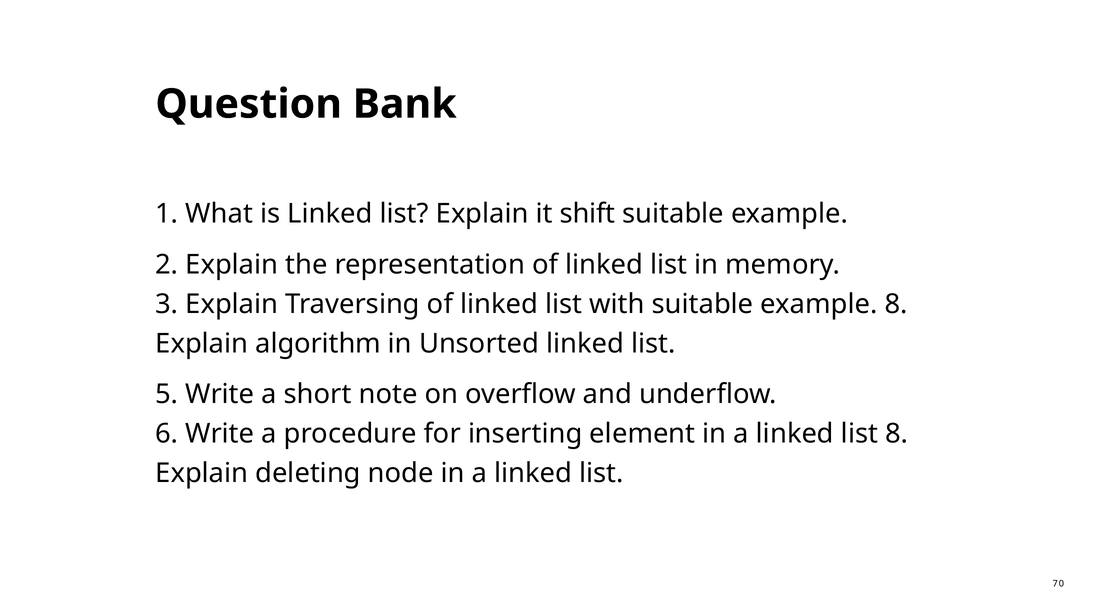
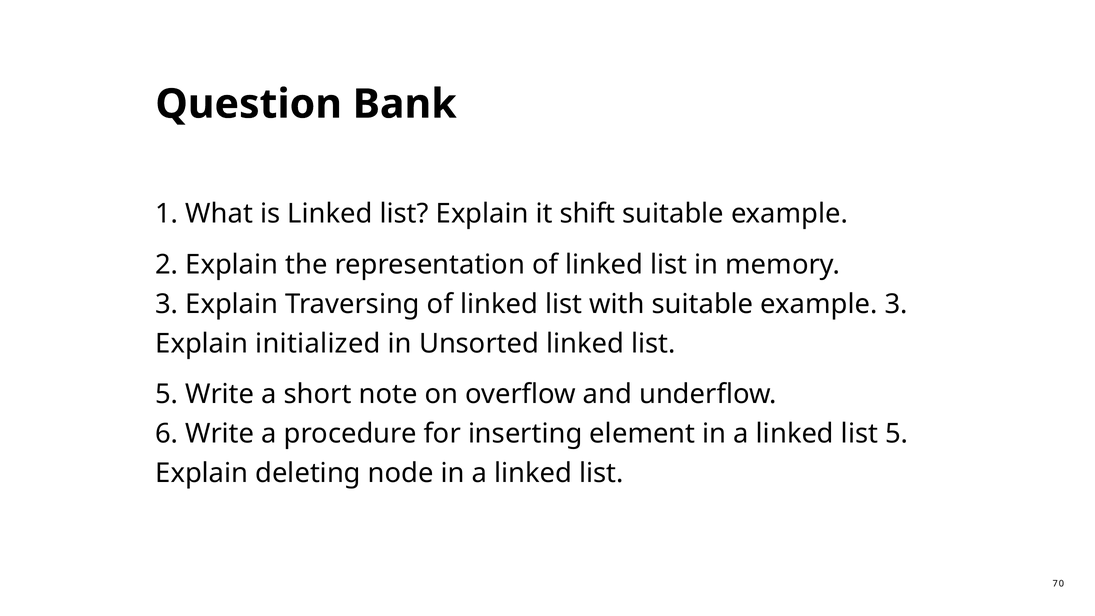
example 8: 8 -> 3
algorithm: algorithm -> initialized
a linked list 8: 8 -> 5
